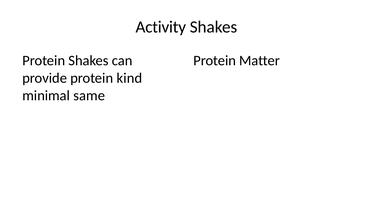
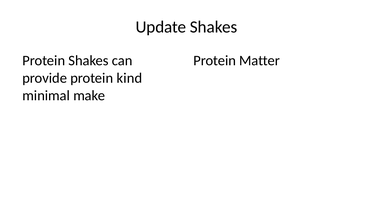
Activity: Activity -> Update
same: same -> make
